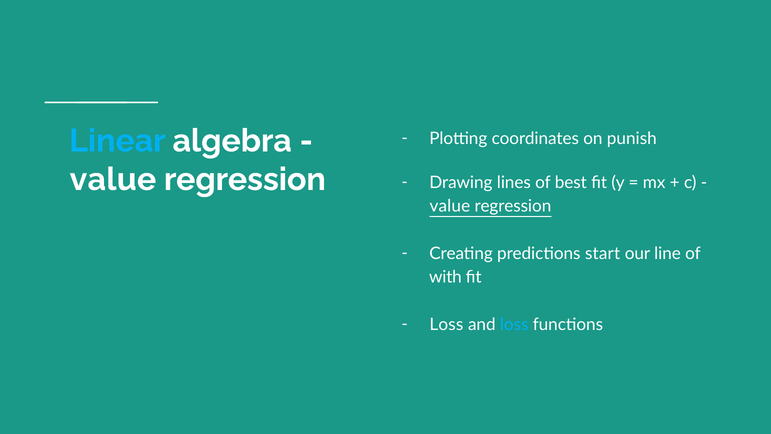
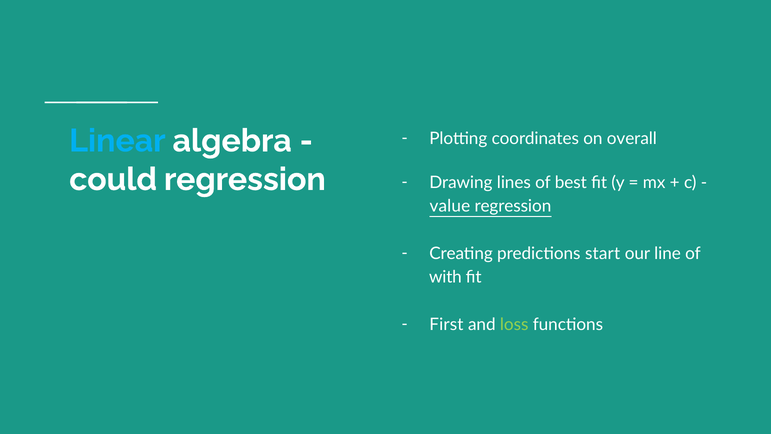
punish: punish -> overall
value at (113, 179): value -> could
Loss at (446, 324): Loss -> First
loss at (514, 324) colour: light blue -> light green
